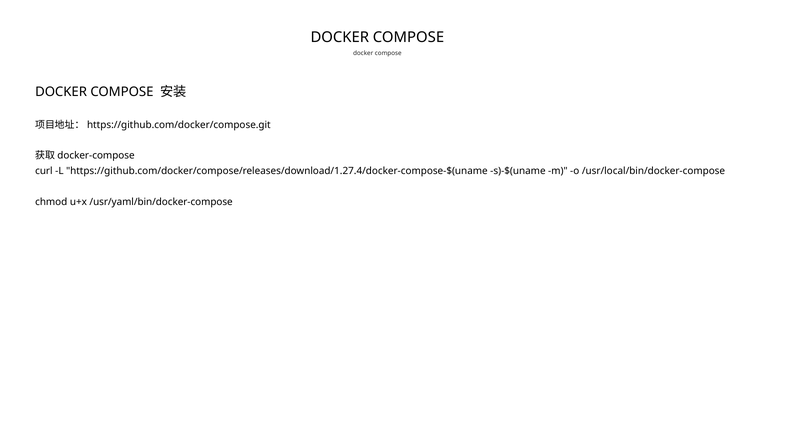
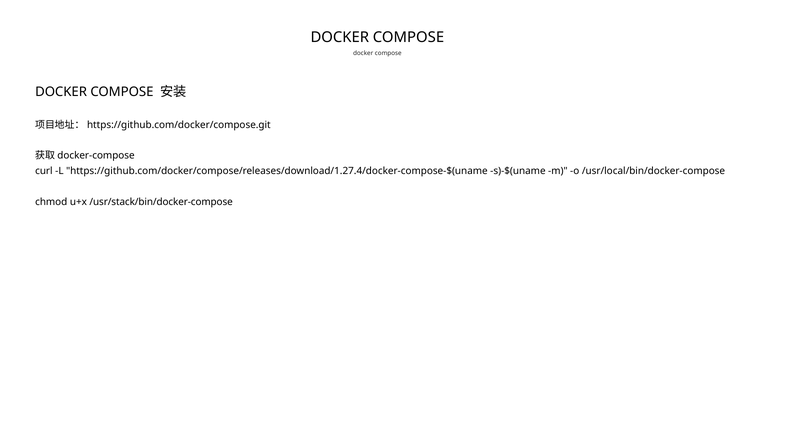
/usr/yaml/bin/docker-compose: /usr/yaml/bin/docker-compose -> /usr/stack/bin/docker-compose
